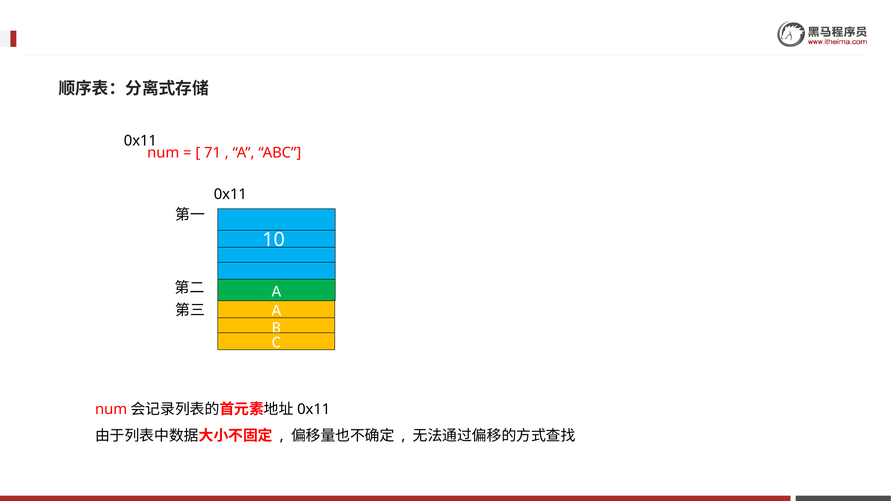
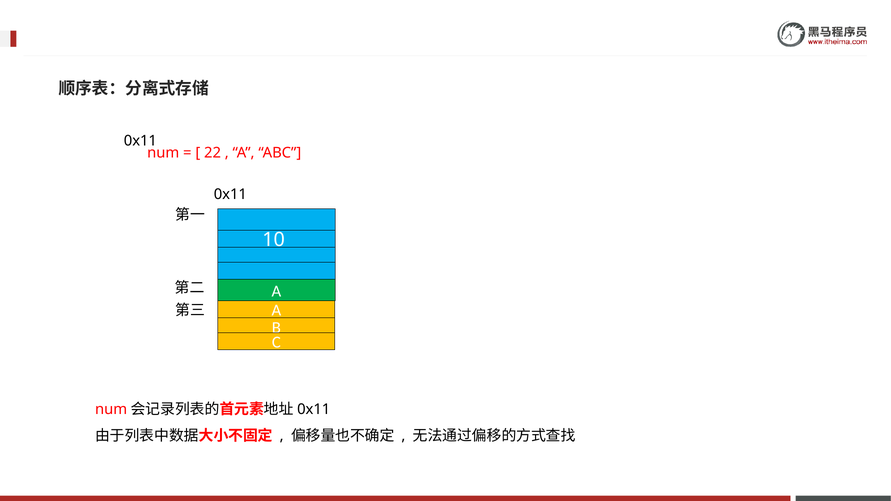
71: 71 -> 22
